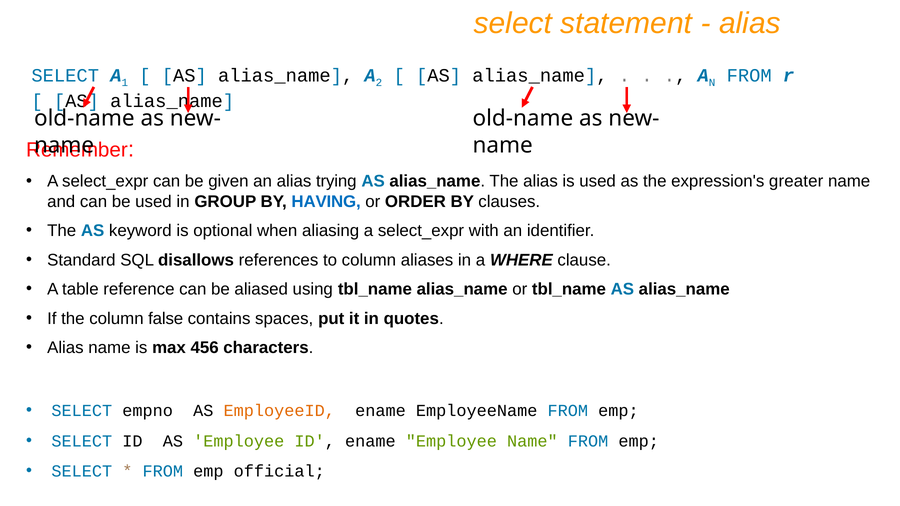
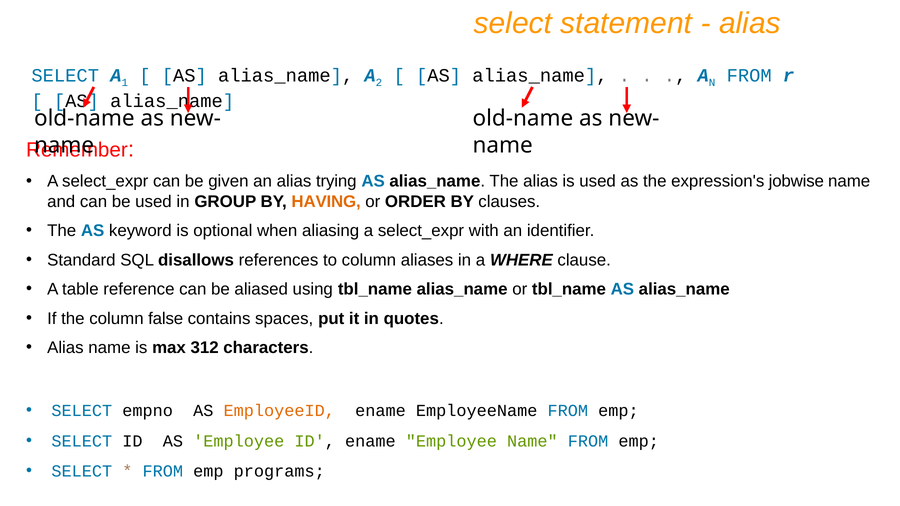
greater: greater -> jobwise
HAVING colour: blue -> orange
456: 456 -> 312
official: official -> programs
